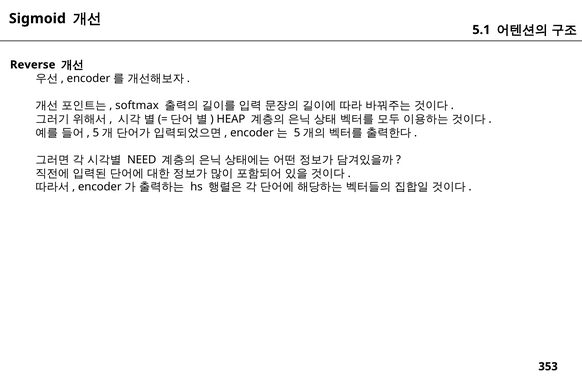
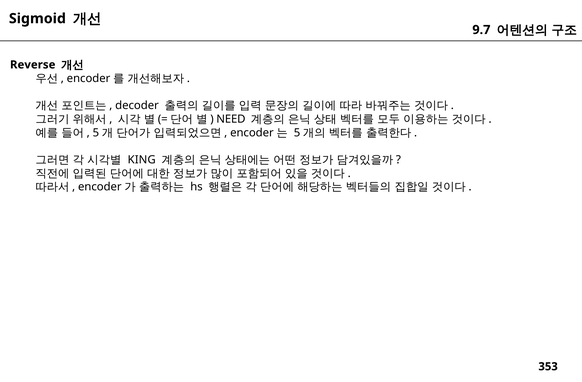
5.1: 5.1 -> 9.7
softmax: softmax -> decoder
HEAP: HEAP -> NEED
NEED: NEED -> KING
